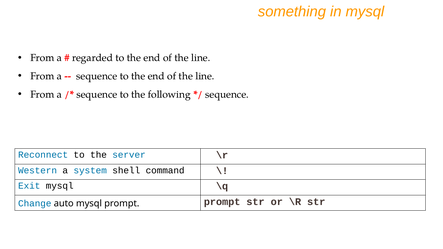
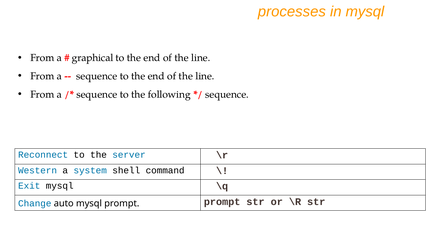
something: something -> processes
regarded: regarded -> graphical
